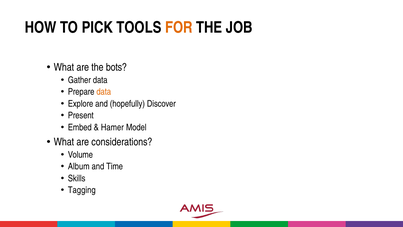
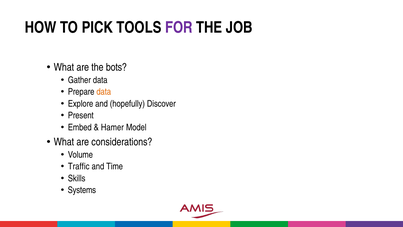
FOR colour: orange -> purple
Album: Album -> Traffic
Tagging: Tagging -> Systems
